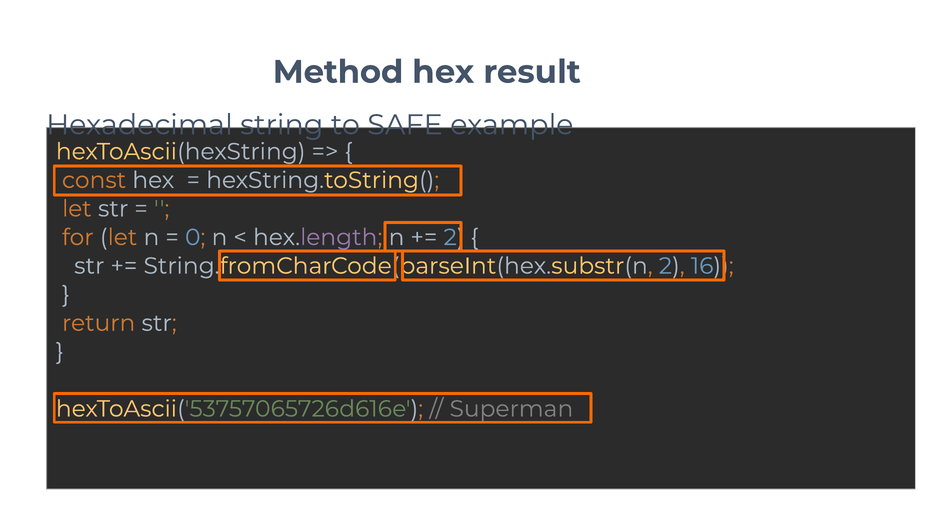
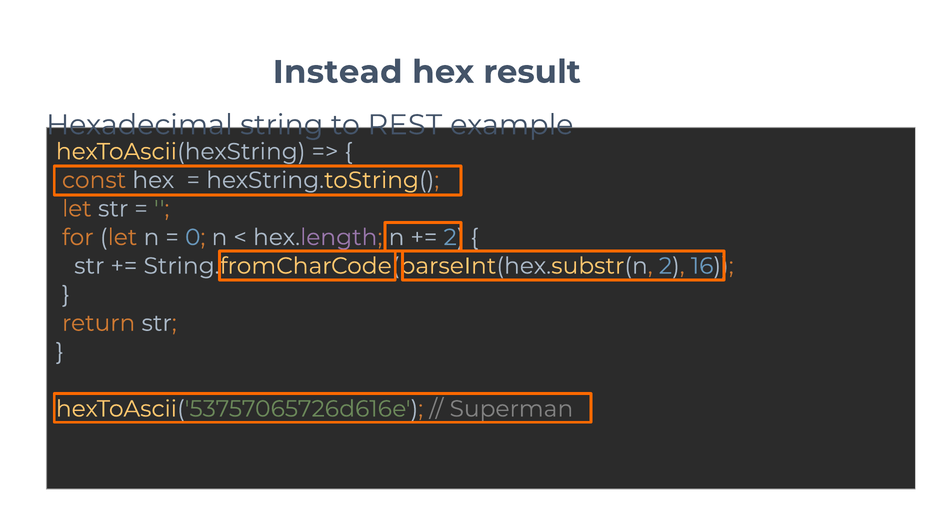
Method: Method -> Instead
SAFE: SAFE -> REST
